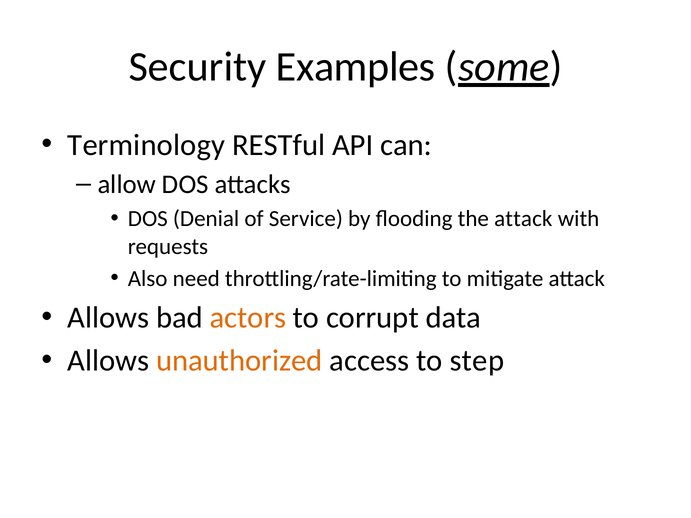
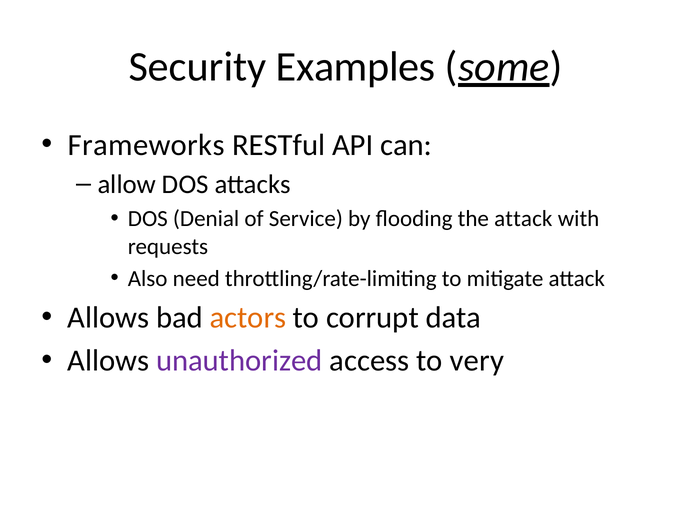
Terminology: Terminology -> Frameworks
unauthorized colour: orange -> purple
step: step -> very
